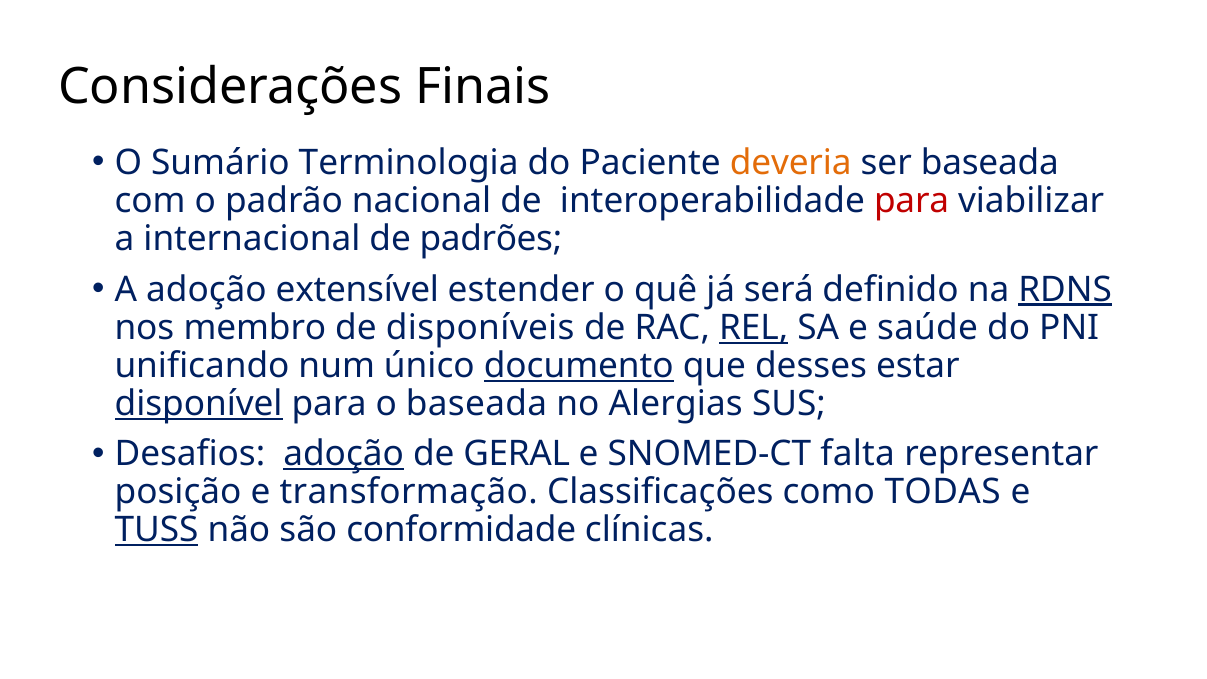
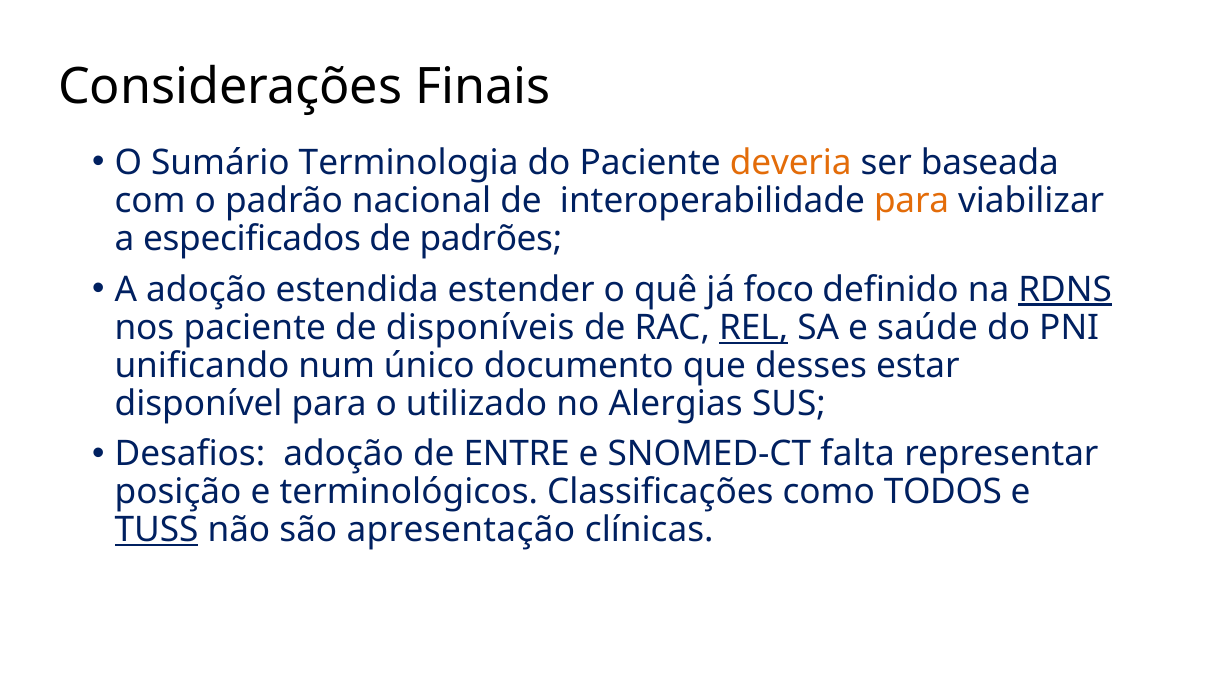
para at (912, 201) colour: red -> orange
internacional: internacional -> especificados
extensível: extensível -> estendida
será: será -> foco
nos membro: membro -> paciente
documento underline: present -> none
disponível underline: present -> none
o baseada: baseada -> utilizado
adoção at (344, 454) underline: present -> none
GERAL: GERAL -> ENTRE
transformação: transformação -> terminológicos
TODAS: TODAS -> TODOS
conformidade: conformidade -> apresentação
